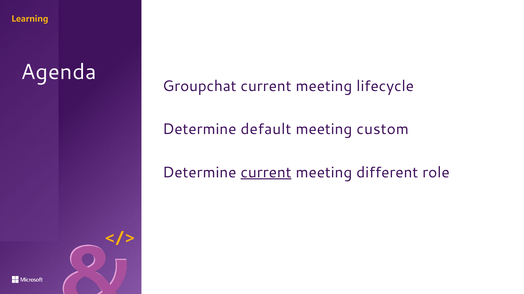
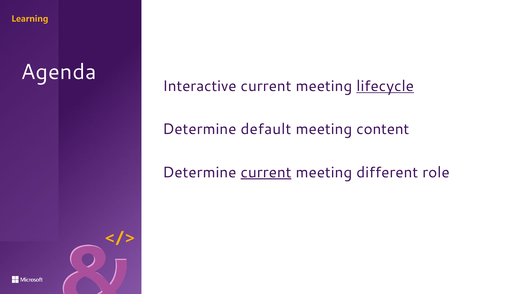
Groupchat: Groupchat -> Interactive
lifecycle underline: none -> present
custom: custom -> content
